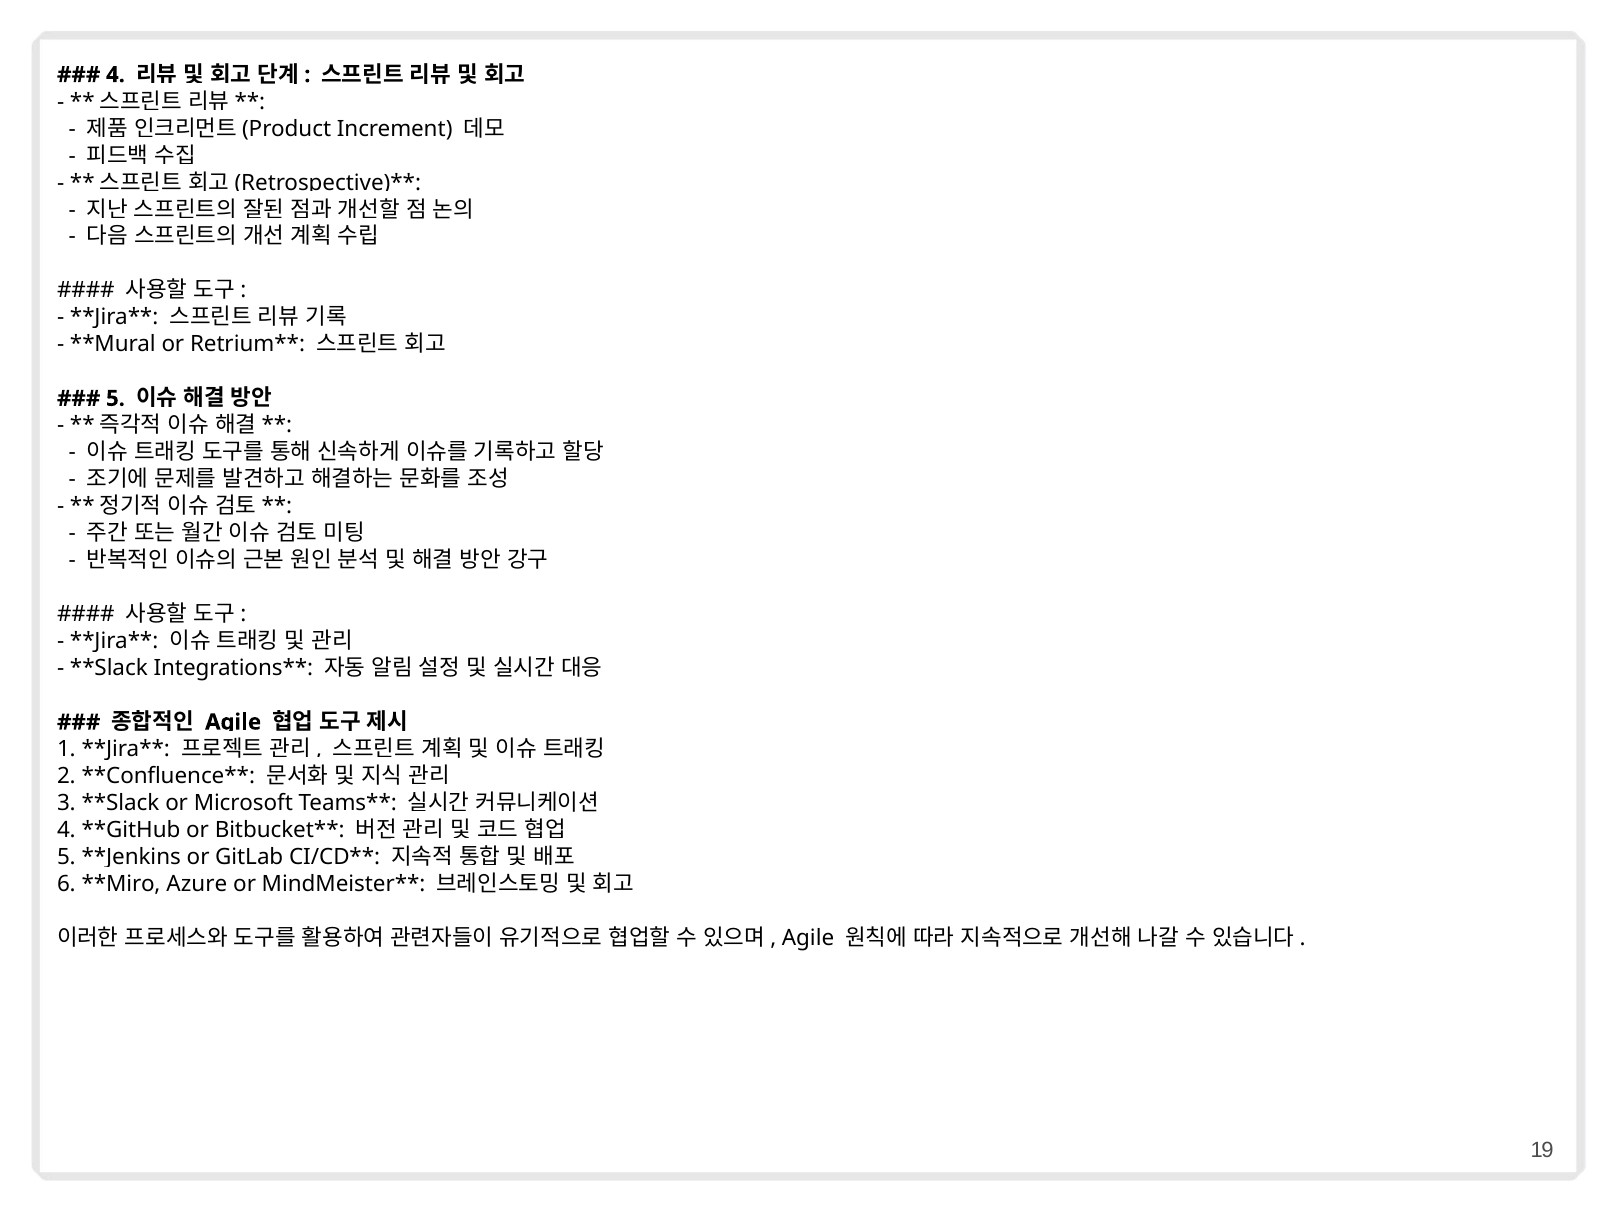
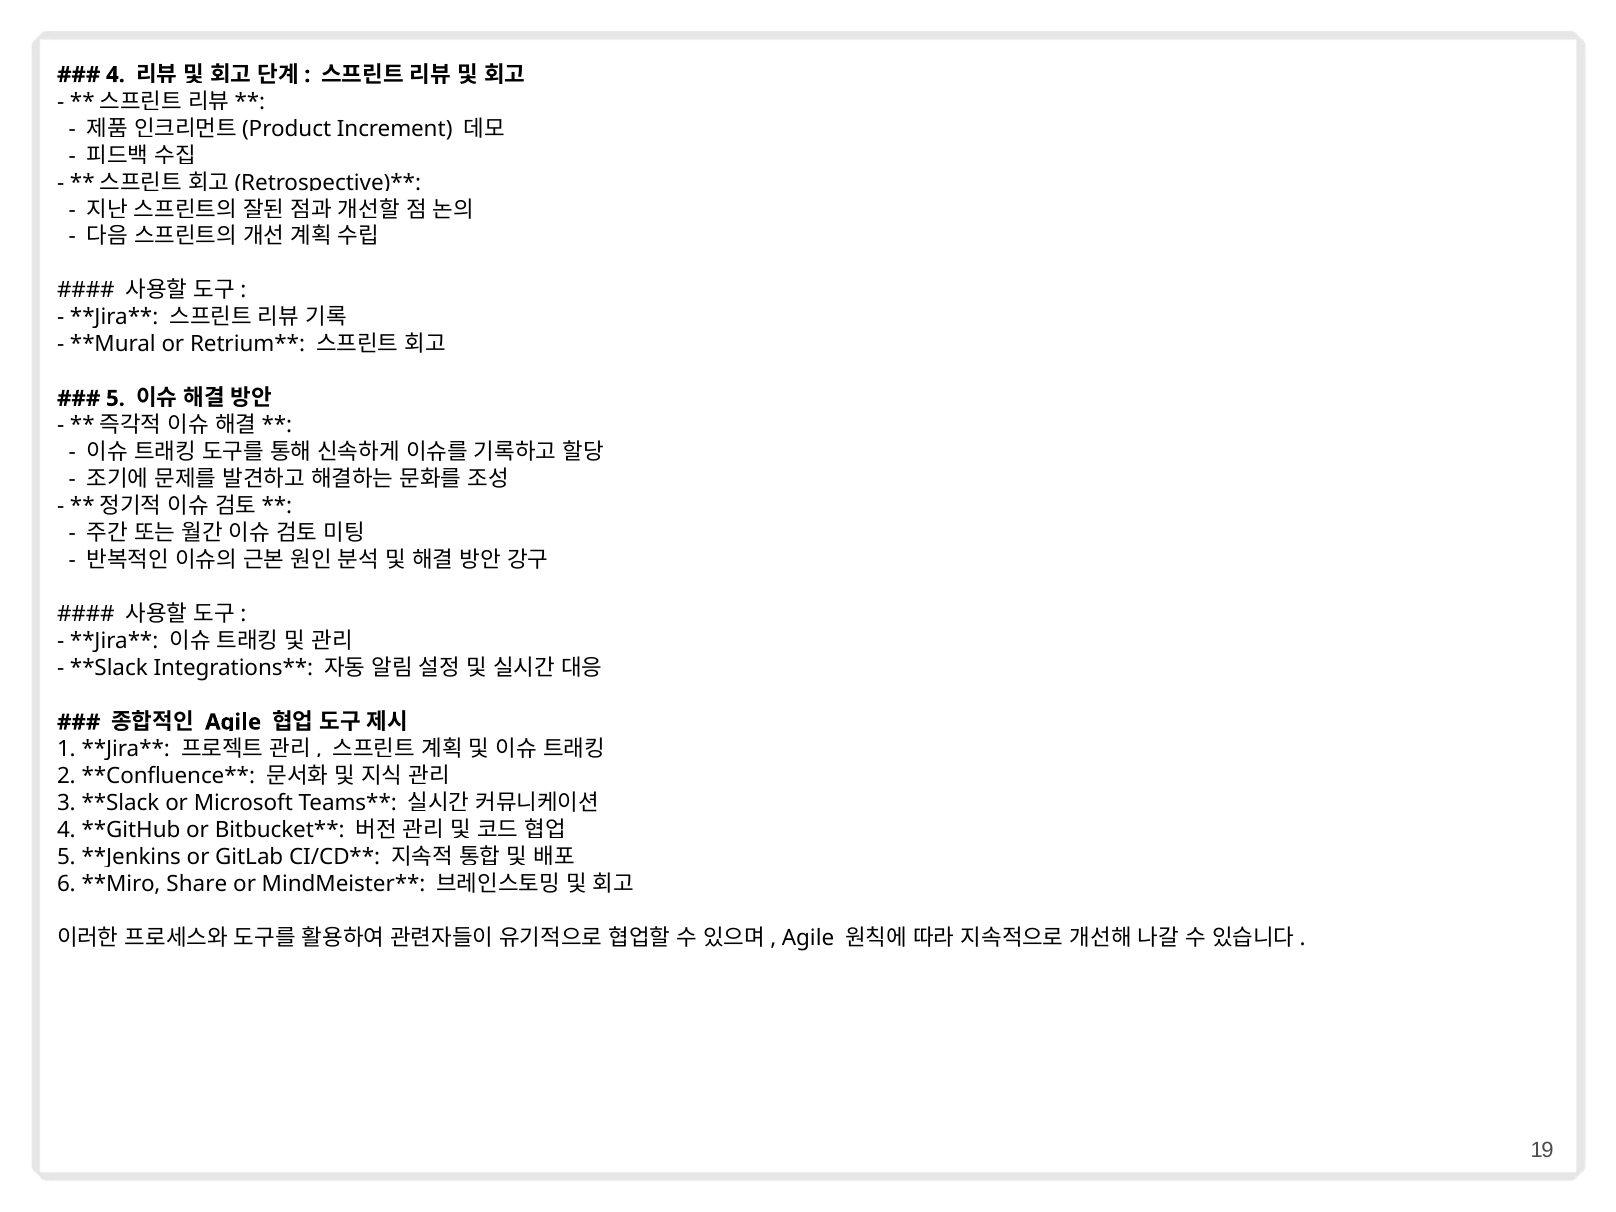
Azure: Azure -> Share
